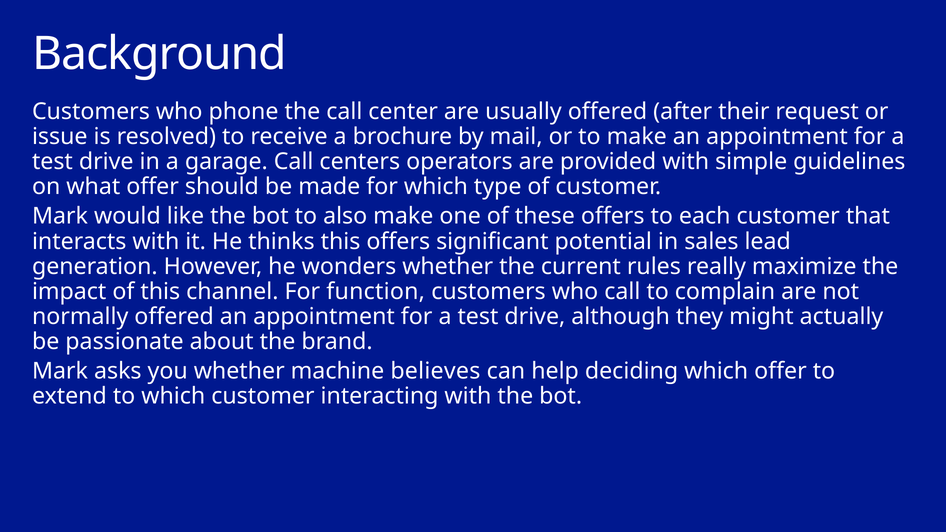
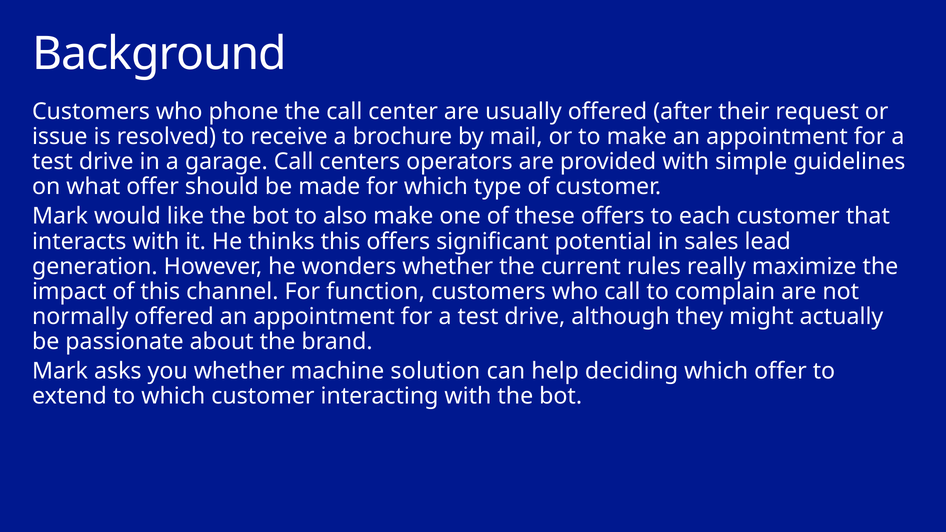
believes: believes -> solution
